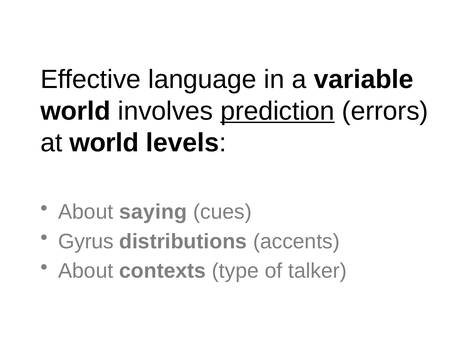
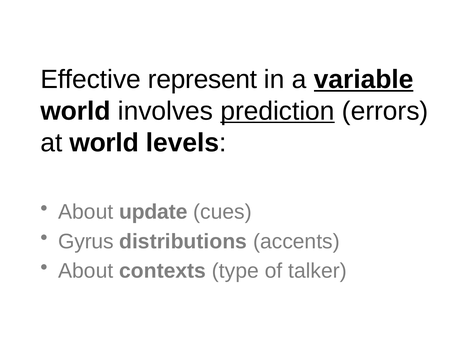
language: language -> represent
variable underline: none -> present
saying: saying -> update
